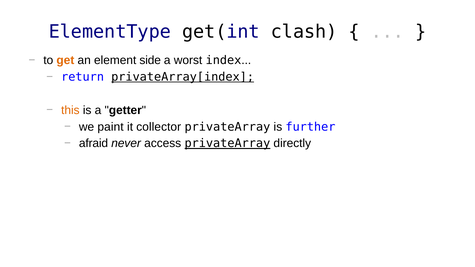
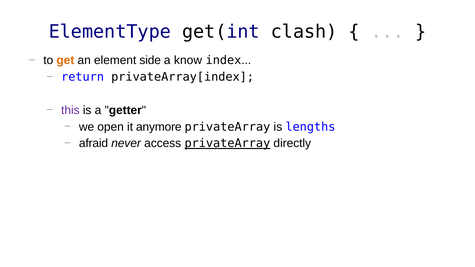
worst: worst -> know
privateArray[index underline: present -> none
this colour: orange -> purple
paint: paint -> open
collector: collector -> anymore
further: further -> lengths
